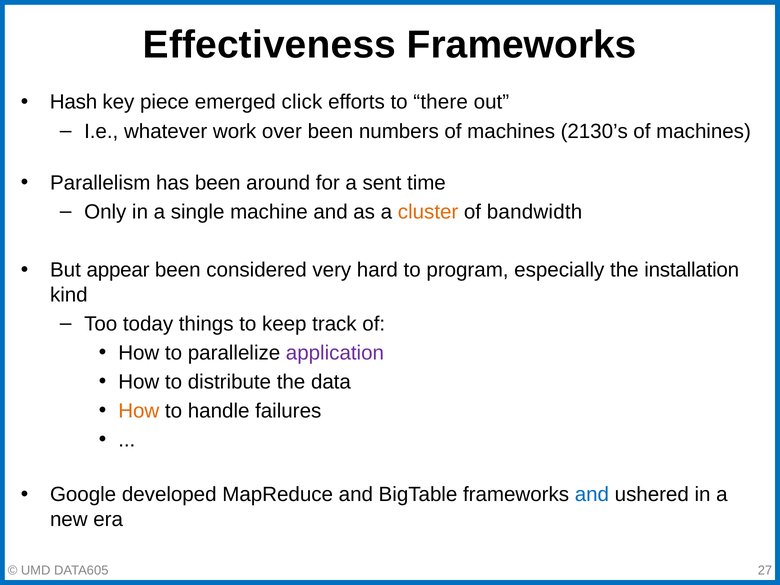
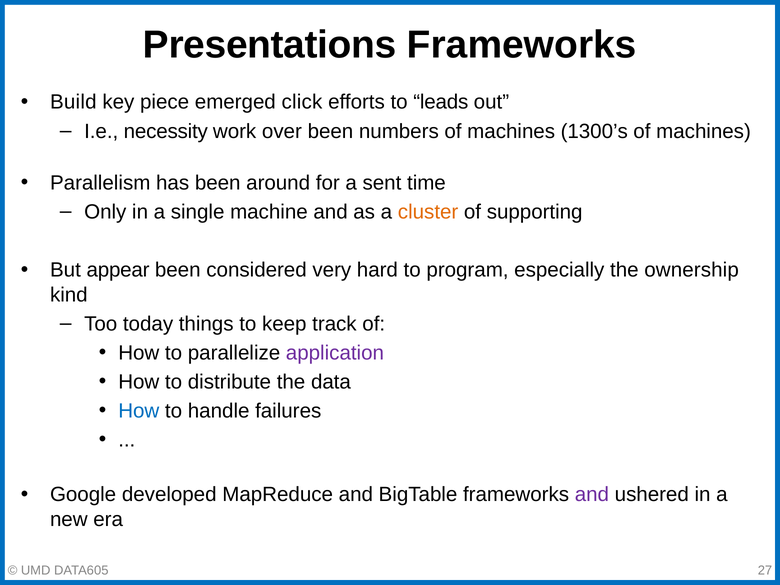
Effectiveness: Effectiveness -> Presentations
Hash: Hash -> Build
there: there -> leads
whatever: whatever -> necessity
2130’s: 2130’s -> 1300’s
bandwidth: bandwidth -> supporting
installation: installation -> ownership
How at (139, 411) colour: orange -> blue
and at (592, 495) colour: blue -> purple
